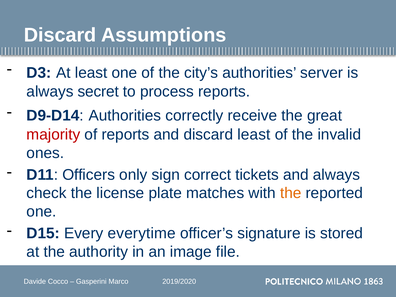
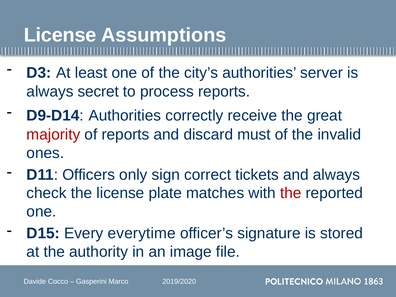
Discard at (60, 35): Discard -> License
discard least: least -> must
the at (291, 193) colour: orange -> red
